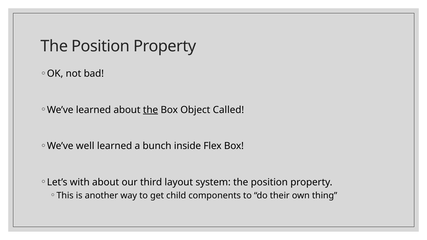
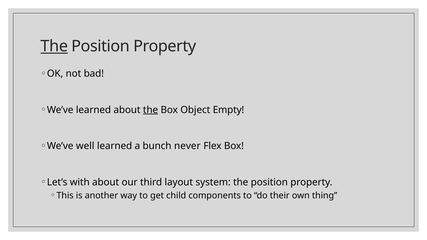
The at (54, 46) underline: none -> present
Called: Called -> Empty
inside: inside -> never
